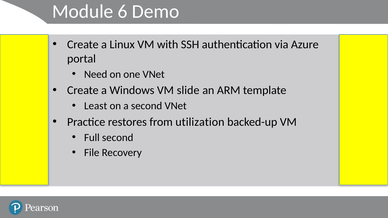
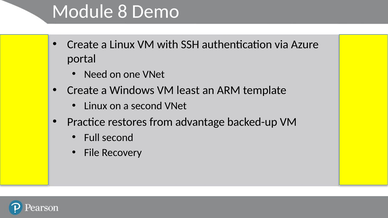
6: 6 -> 8
slide: slide -> least
Least at (96, 106): Least -> Linux
utilization: utilization -> advantage
